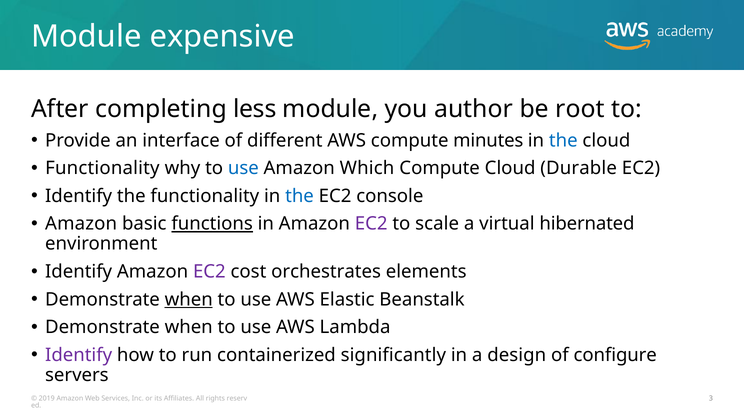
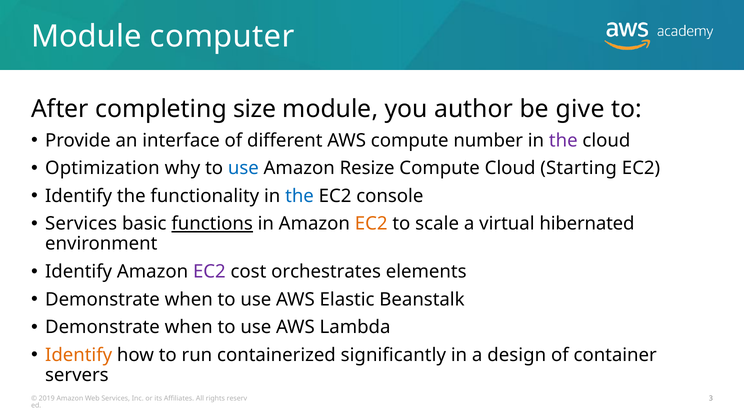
expensive: expensive -> computer
less: less -> size
root: root -> give
minutes: minutes -> number
the at (563, 141) colour: blue -> purple
Functionality at (102, 168): Functionality -> Optimization
Which: Which -> Resize
Durable: Durable -> Starting
Amazon at (81, 224): Amazon -> Services
EC2 at (371, 224) colour: purple -> orange
when at (189, 300) underline: present -> none
Identify at (79, 355) colour: purple -> orange
configure: configure -> container
